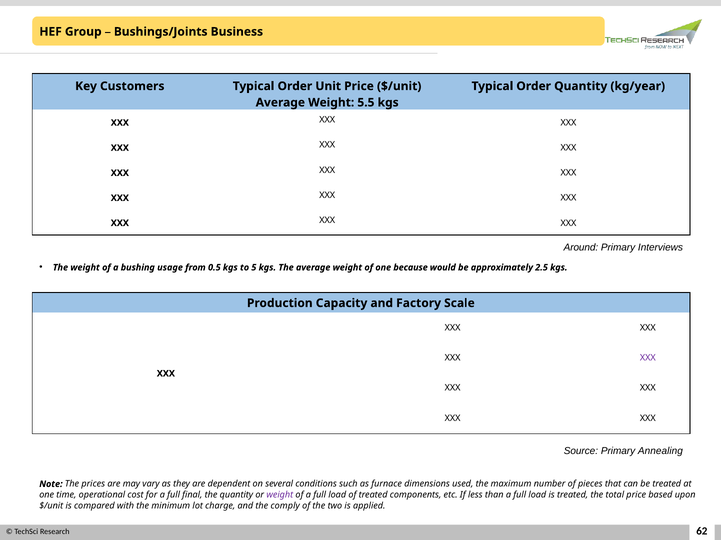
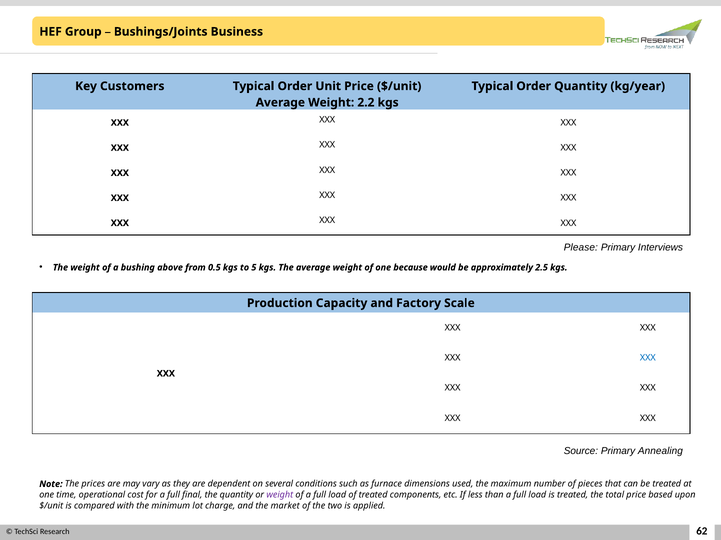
5.5: 5.5 -> 2.2
Around: Around -> Please
usage: usage -> above
XXX at (648, 358) colour: purple -> blue
comply: comply -> market
